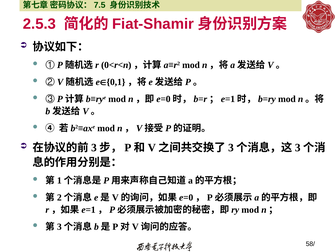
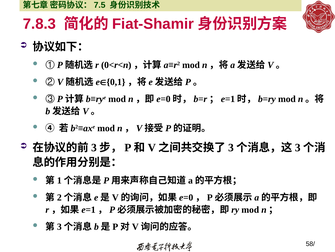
2.5.3: 2.5.3 -> 7.8.3
